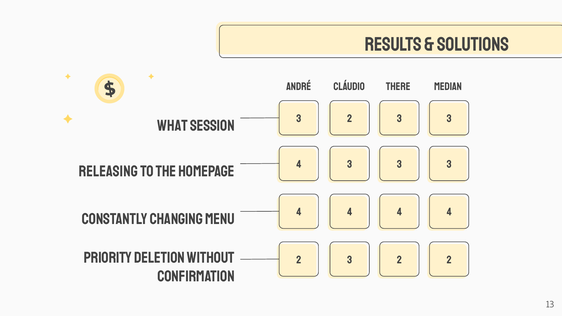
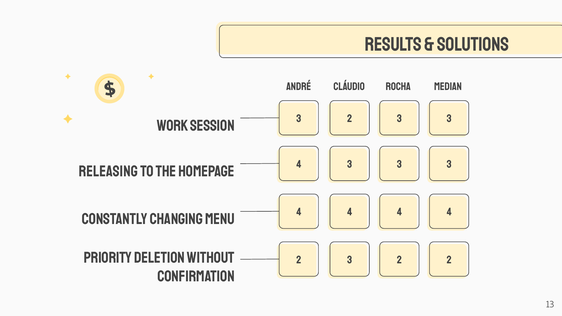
There: There -> Rocha
What: What -> Work
